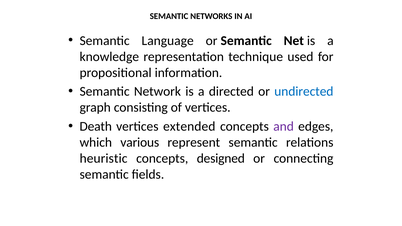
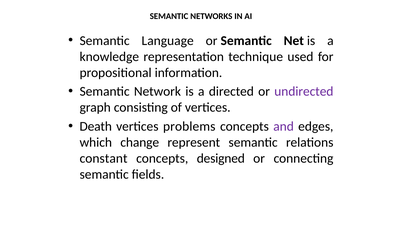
undirected colour: blue -> purple
extended: extended -> problems
various: various -> change
heuristic: heuristic -> constant
